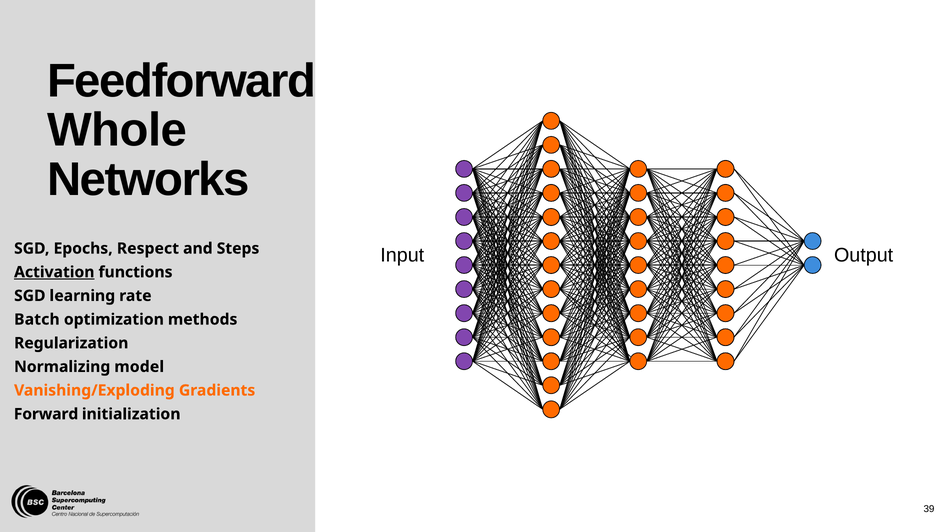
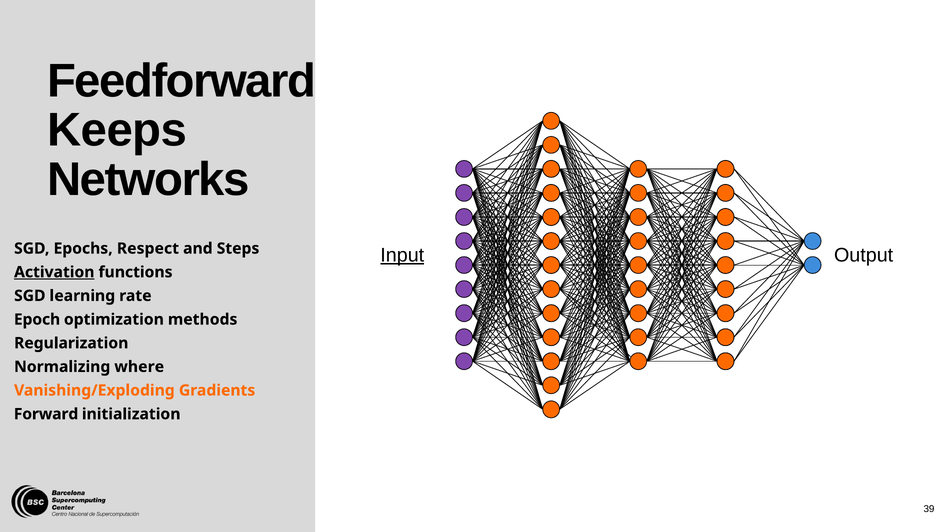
Whole: Whole -> Keeps
Input underline: none -> present
Batch: Batch -> Epoch
model: model -> where
